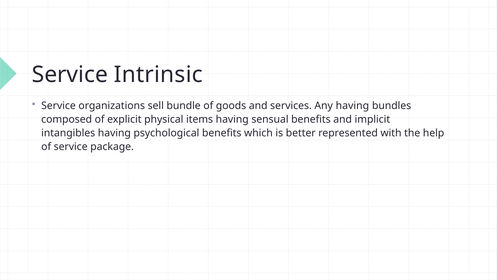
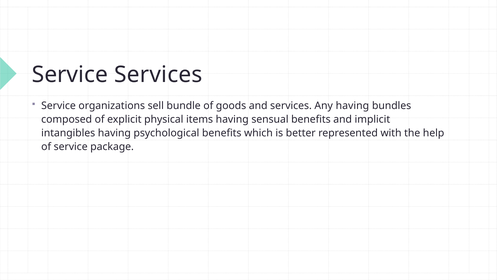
Service Intrinsic: Intrinsic -> Services
